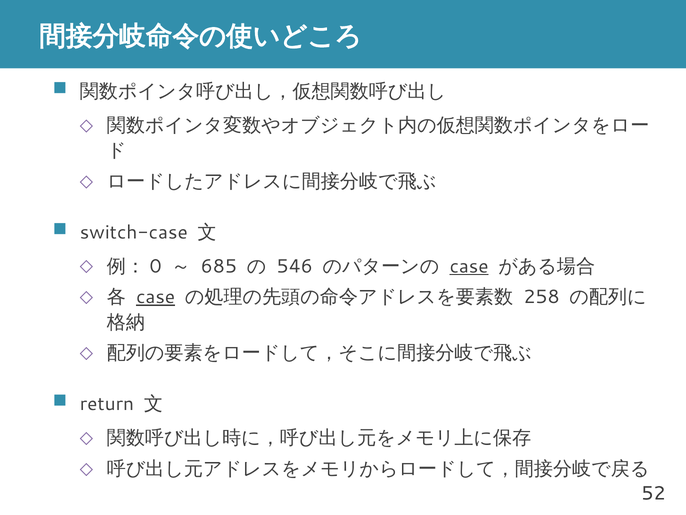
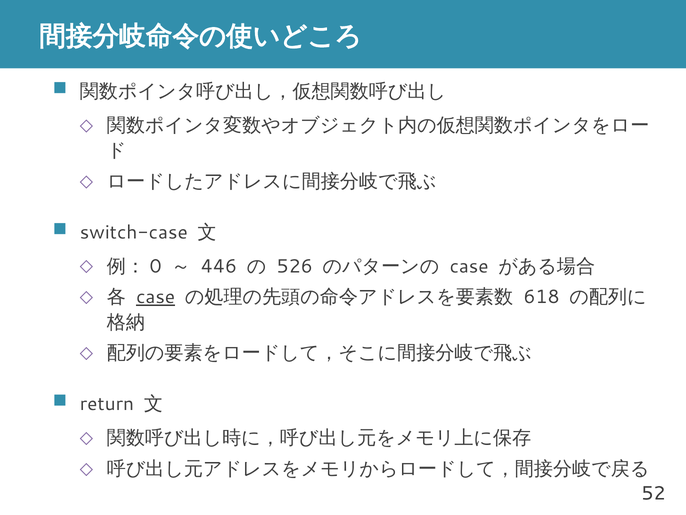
685: 685 -> 446
546: 546 -> 526
case at (469, 266) underline: present -> none
258: 258 -> 618
